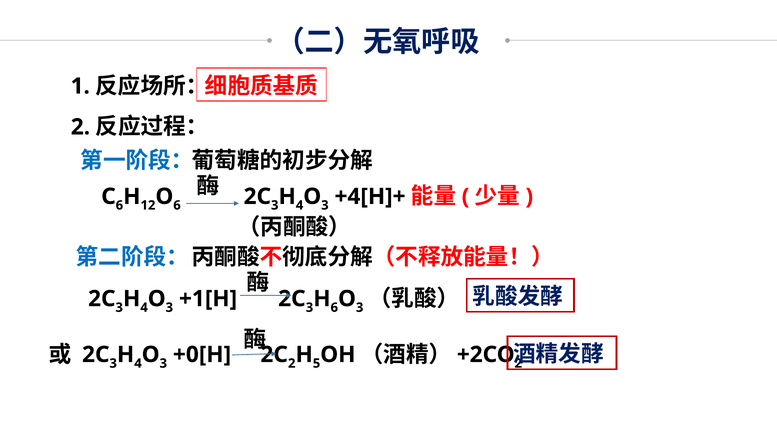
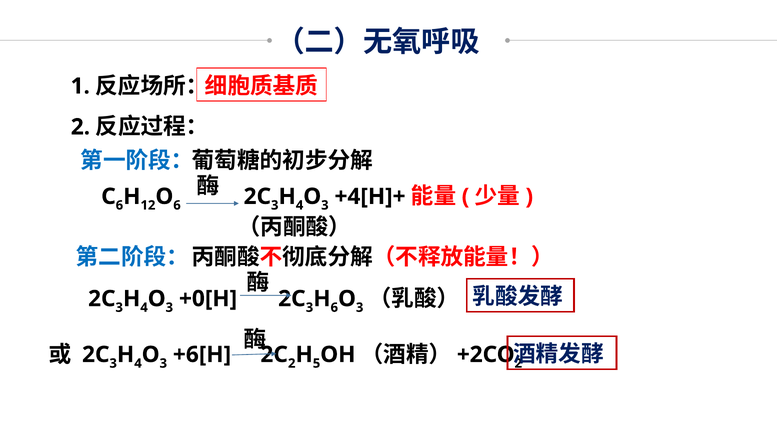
+1[H: +1[H -> +0[H
+0[H: +0[H -> +6[H
